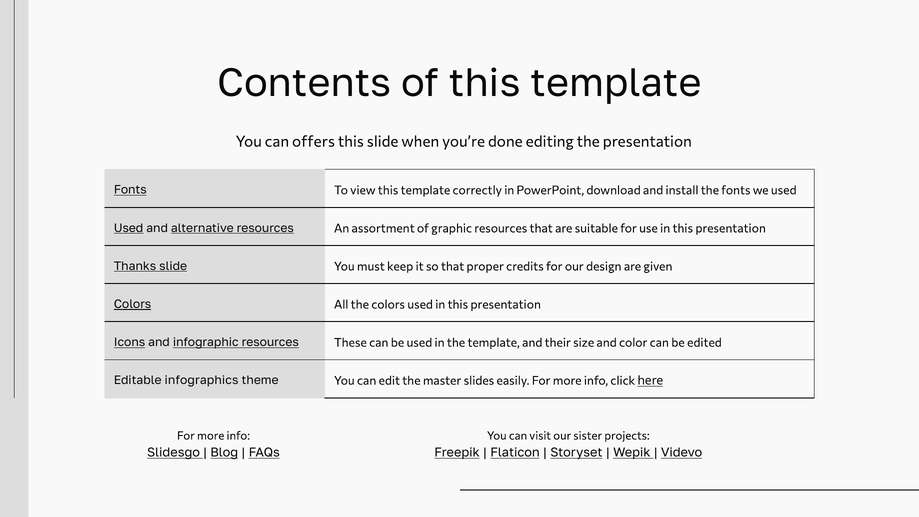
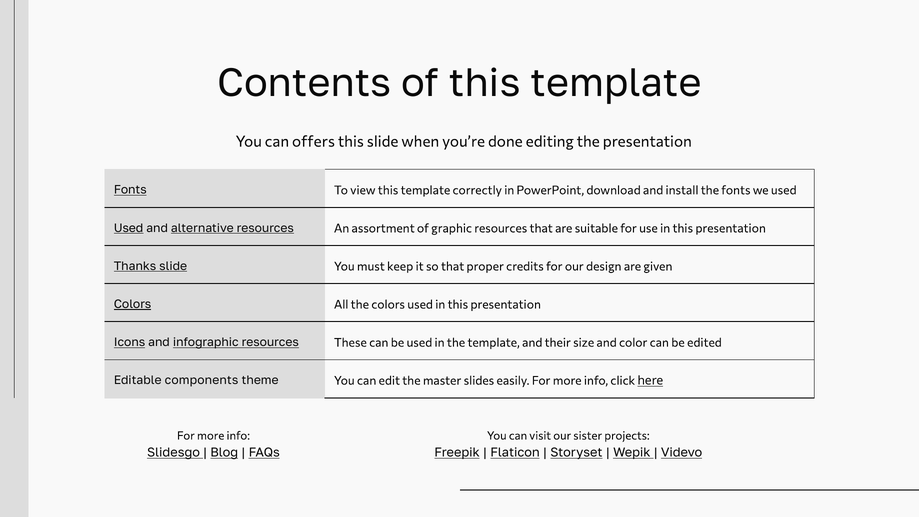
infographics: infographics -> components
